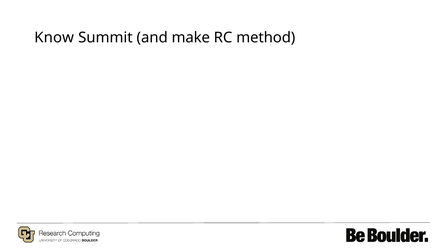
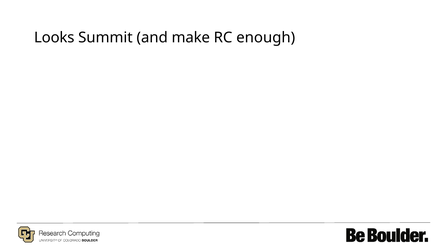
Know: Know -> Looks
method: method -> enough
